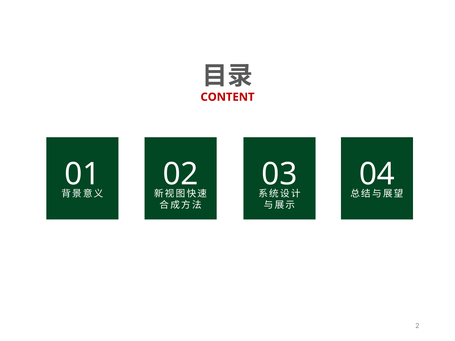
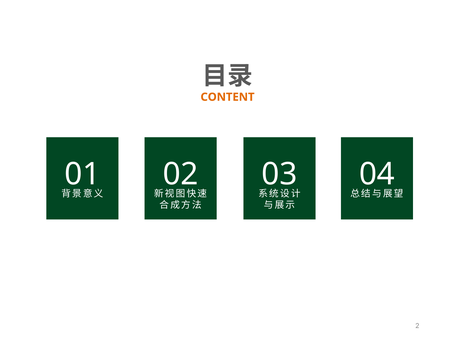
CONTENT colour: red -> orange
